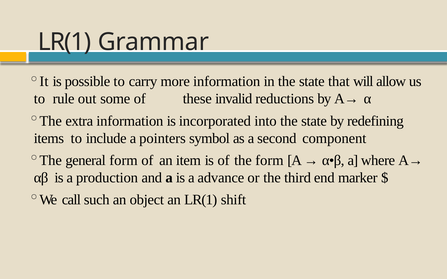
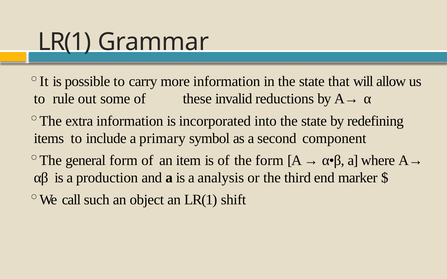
pointers: pointers -> primary
advance: advance -> analysis
